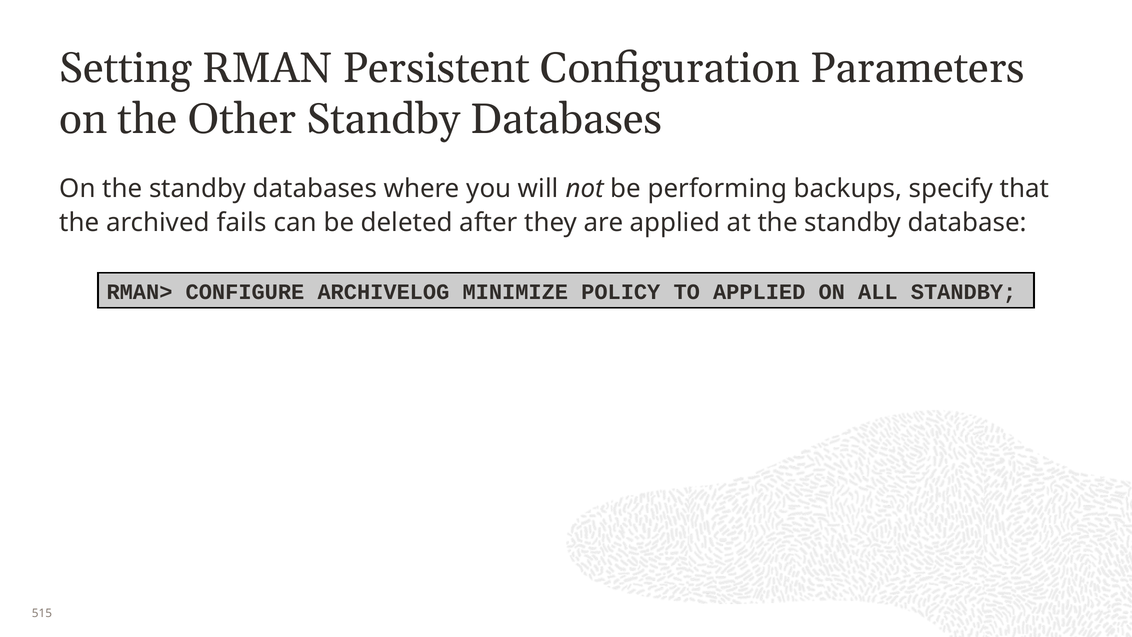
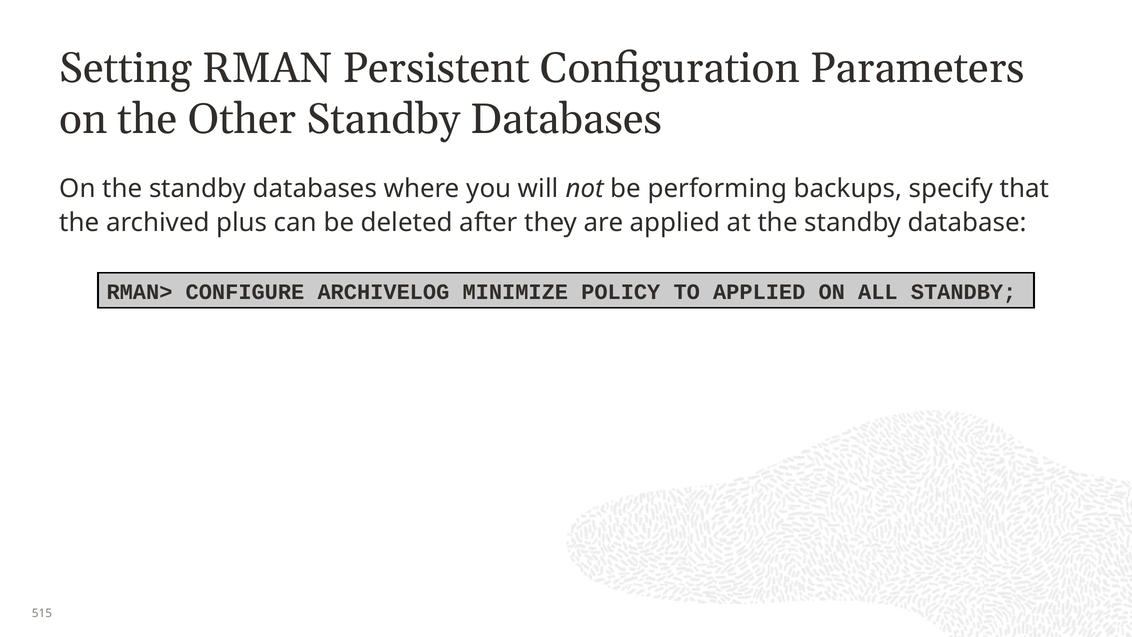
fails: fails -> plus
